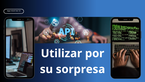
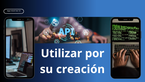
sorpresa: sorpresa -> creación
